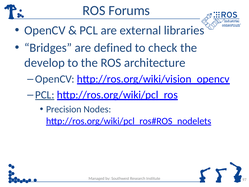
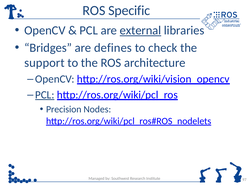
Forums: Forums -> Specific
external underline: none -> present
defined: defined -> defines
develop: develop -> support
